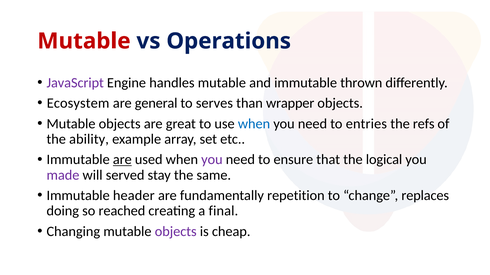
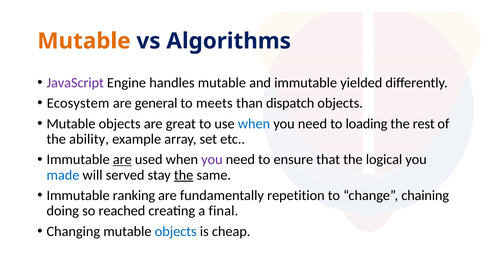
Mutable at (84, 41) colour: red -> orange
Operations: Operations -> Algorithms
thrown: thrown -> yielded
serves: serves -> meets
wrapper: wrapper -> dispatch
entries: entries -> loading
refs: refs -> rest
made colour: purple -> blue
the at (184, 175) underline: none -> present
header: header -> ranking
replaces: replaces -> chaining
objects at (176, 232) colour: purple -> blue
